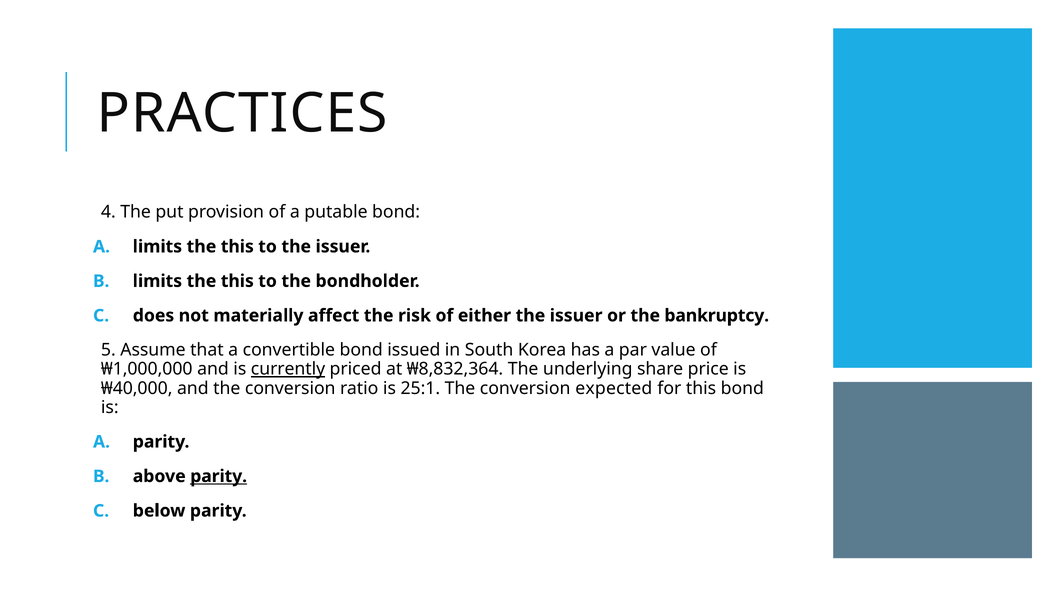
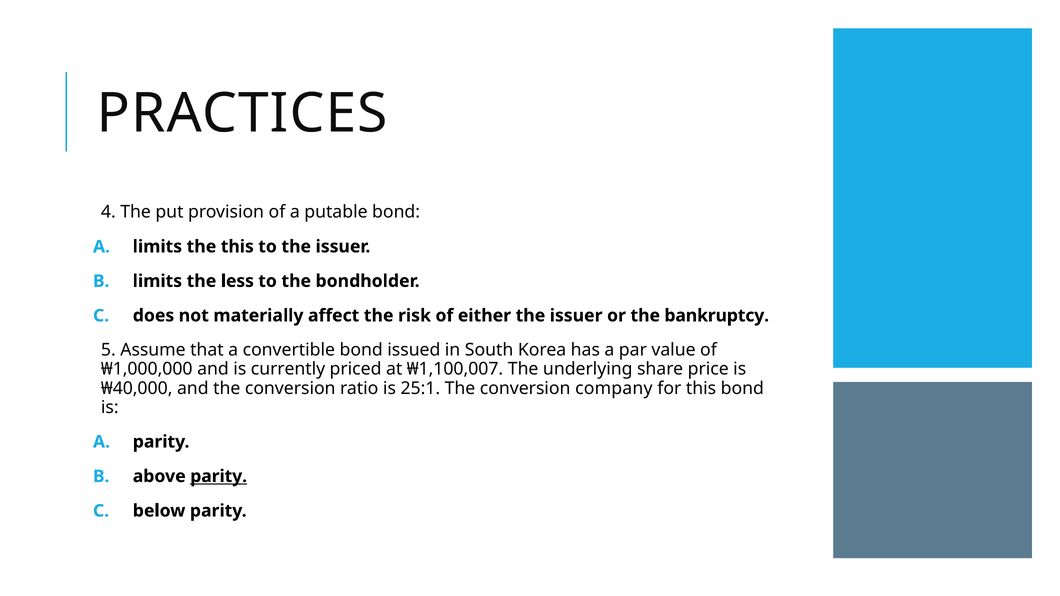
this at (237, 281): this -> less
currently underline: present -> none
₩8,832,364: ₩8,832,364 -> ₩1,100,007
expected: expected -> company
